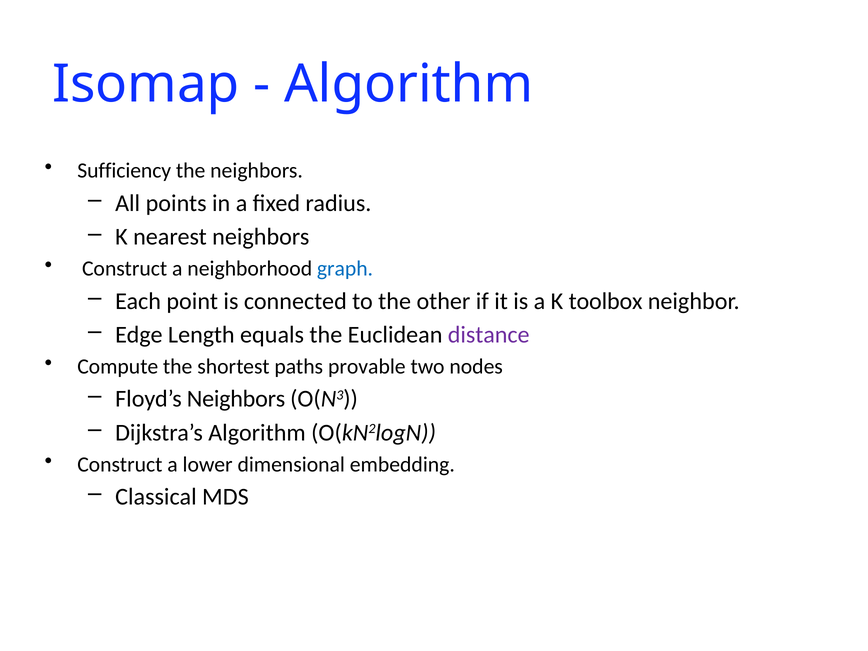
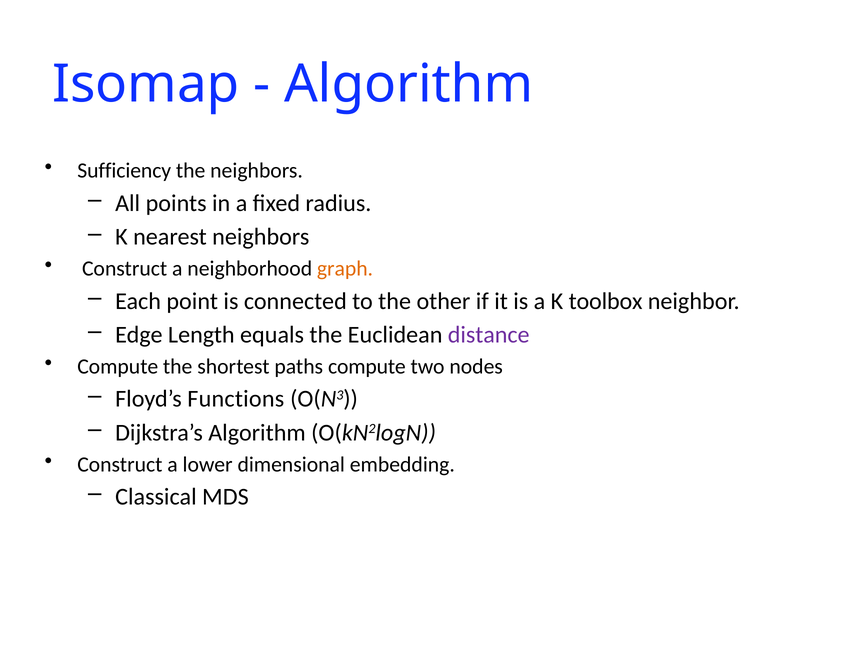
graph colour: blue -> orange
paths provable: provable -> compute
Floyd’s Neighbors: Neighbors -> Functions
